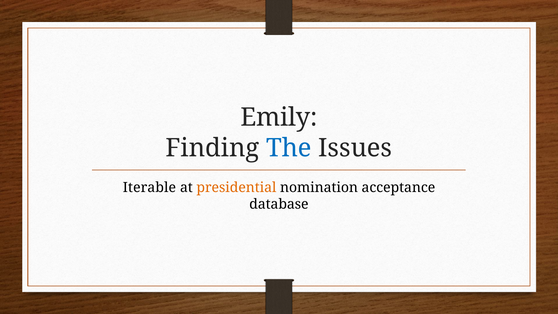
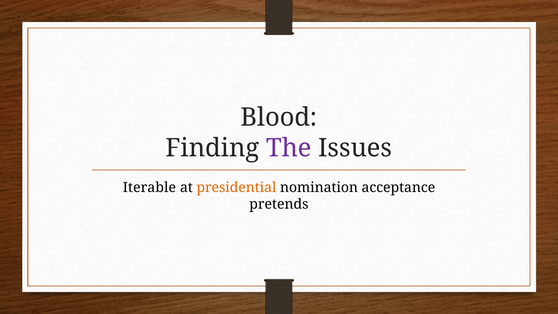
Emily: Emily -> Blood
The colour: blue -> purple
database: database -> pretends
